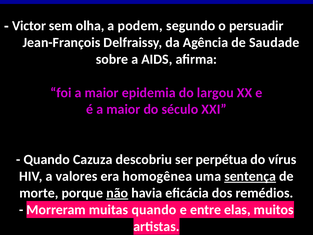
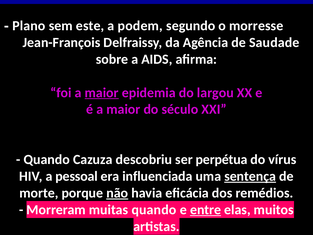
Victor: Victor -> Plano
olha: olha -> este
persuadir: persuadir -> morresse
maior at (102, 93) underline: none -> present
valores: valores -> pessoal
homogênea: homogênea -> influenciada
entre underline: none -> present
